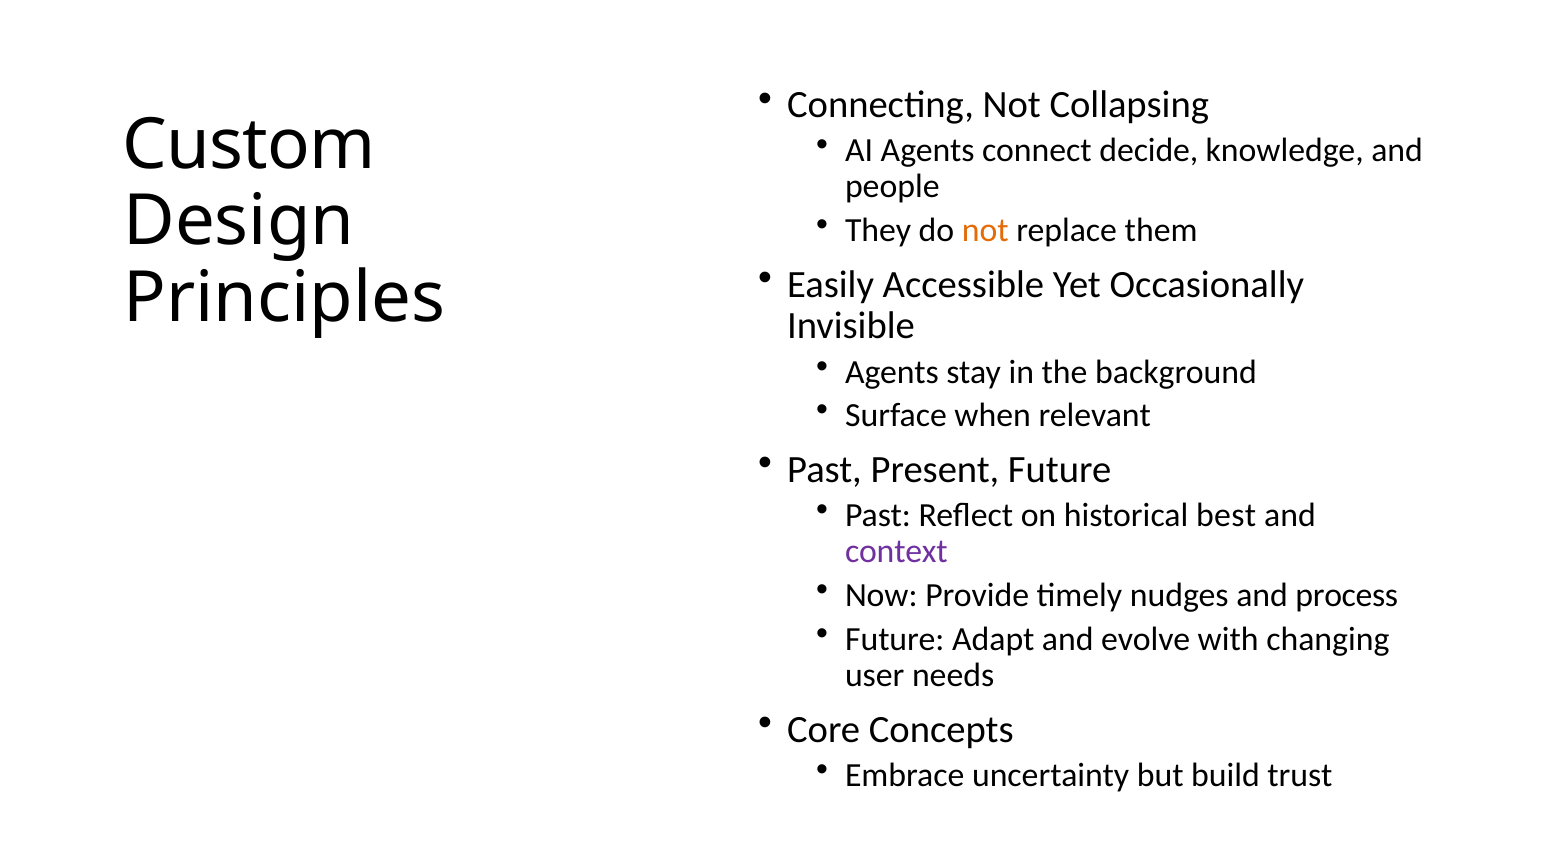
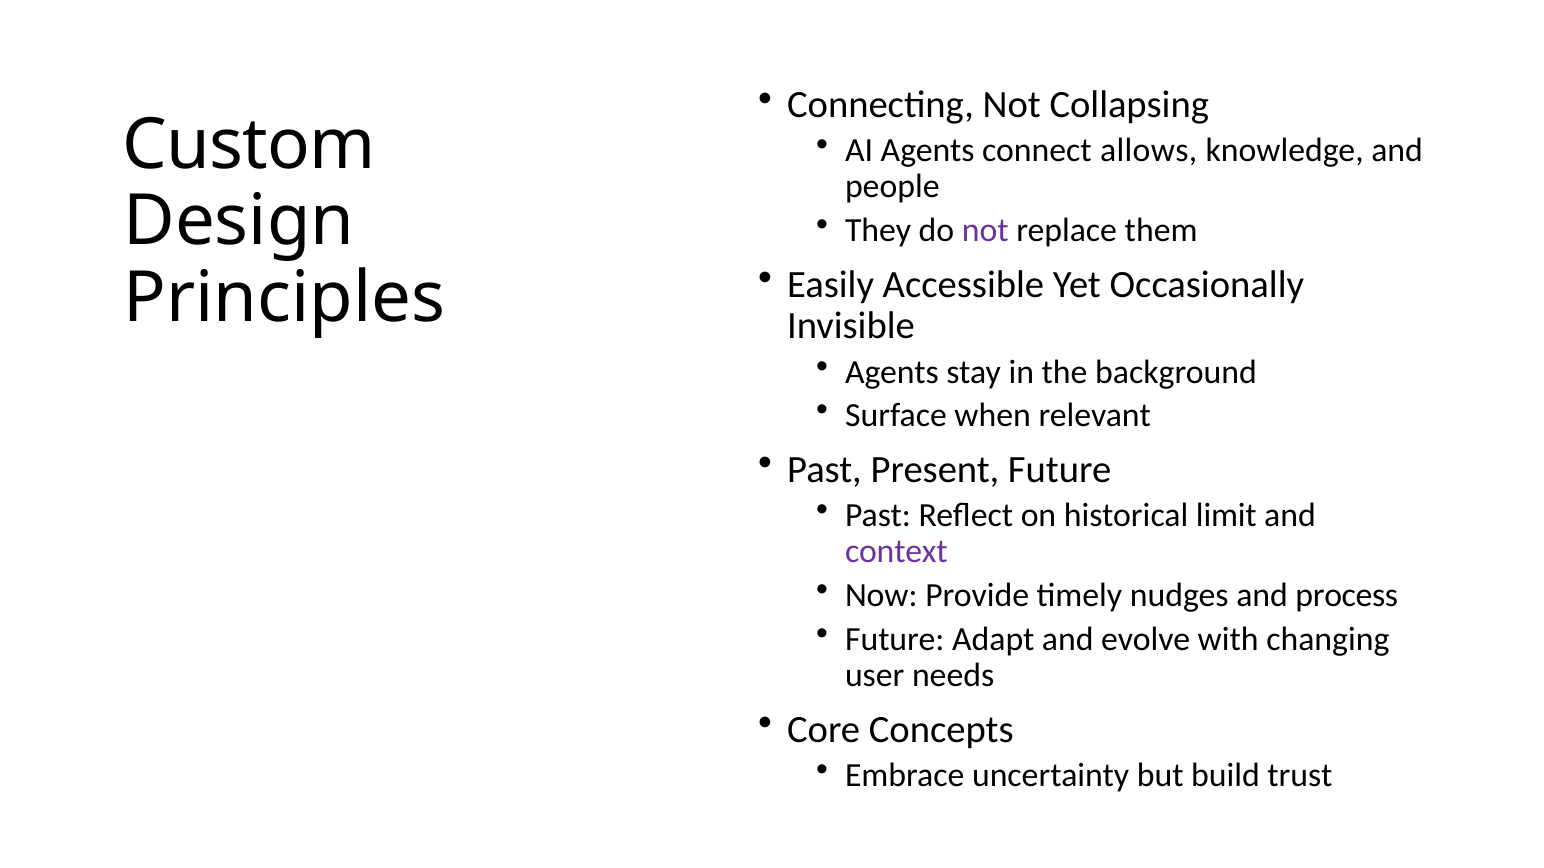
decide: decide -> allows
not at (985, 231) colour: orange -> purple
best: best -> limit
